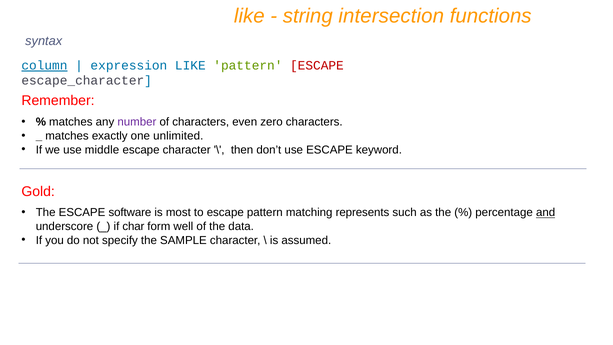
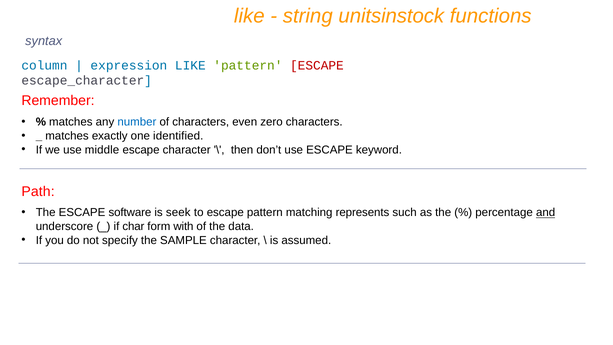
intersection: intersection -> unitsinstock
column underline: present -> none
number colour: purple -> blue
unlimited: unlimited -> identified
Gold: Gold -> Path
most: most -> seek
well: well -> with
